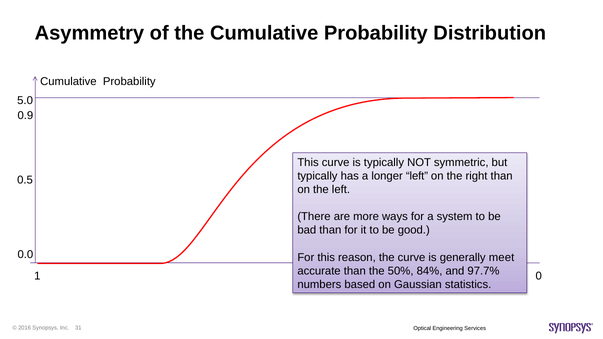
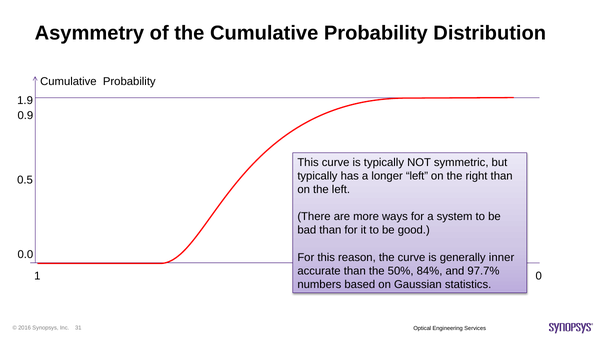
5.0: 5.0 -> 1.9
meet: meet -> inner
